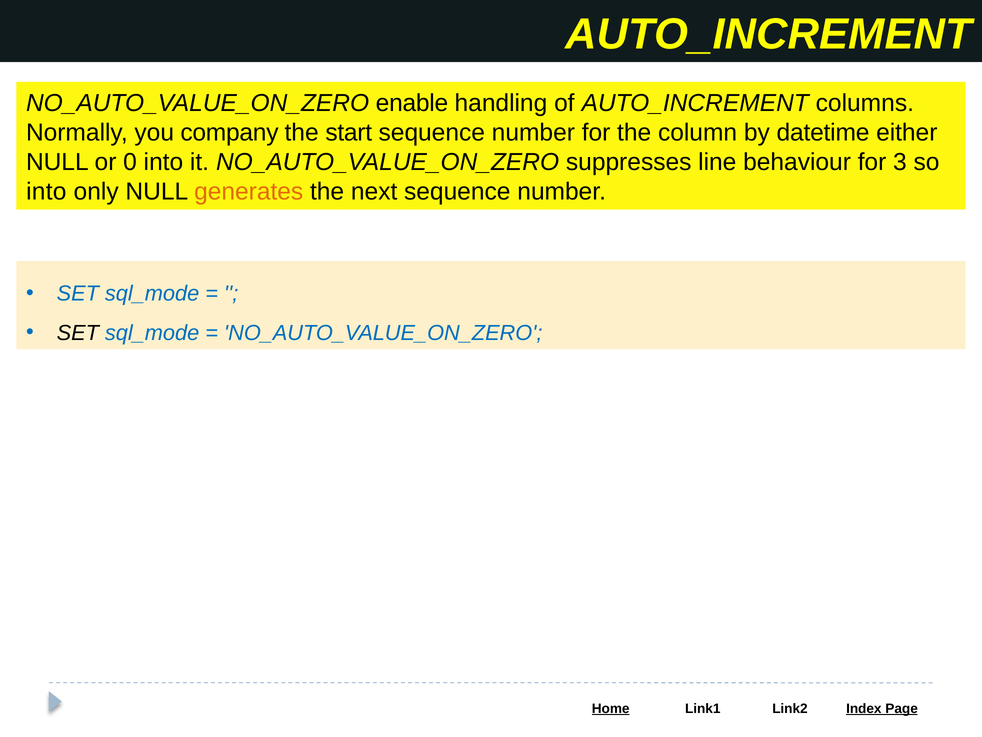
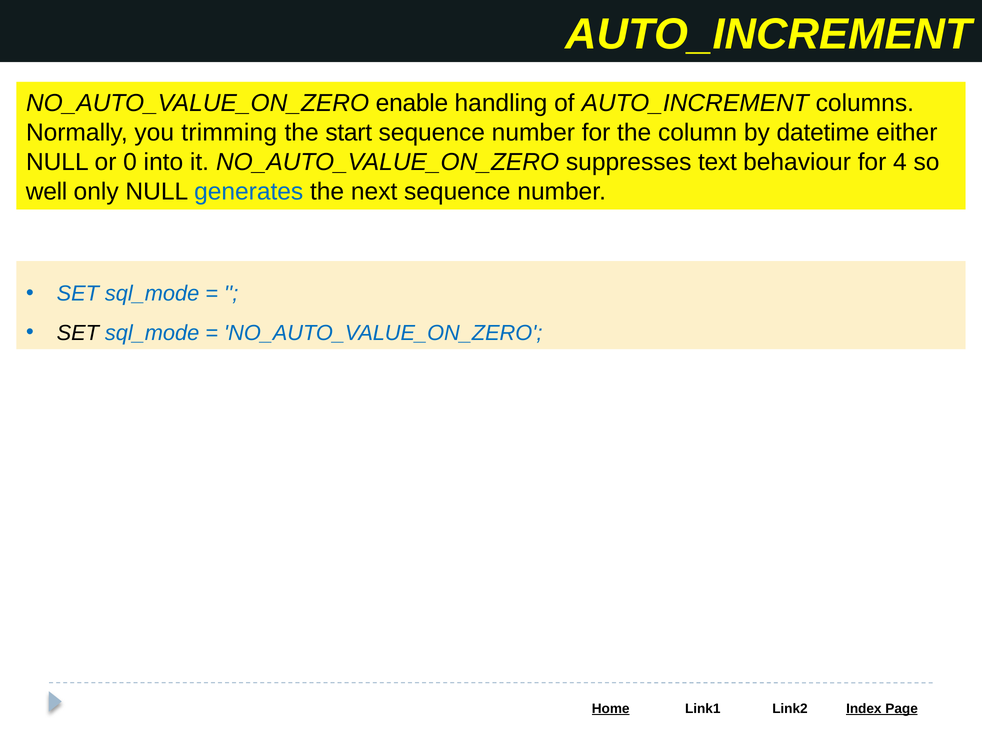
company: company -> trimming
line: line -> text
3: 3 -> 4
into at (46, 191): into -> well
generates colour: orange -> blue
